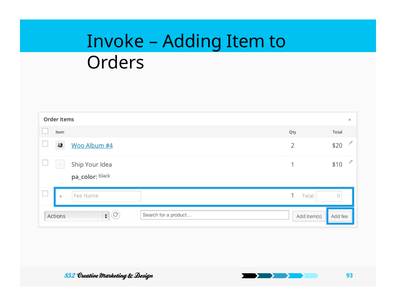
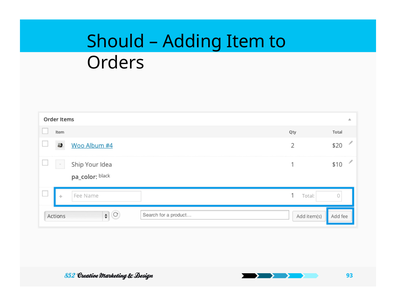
Invoke: Invoke -> Should
